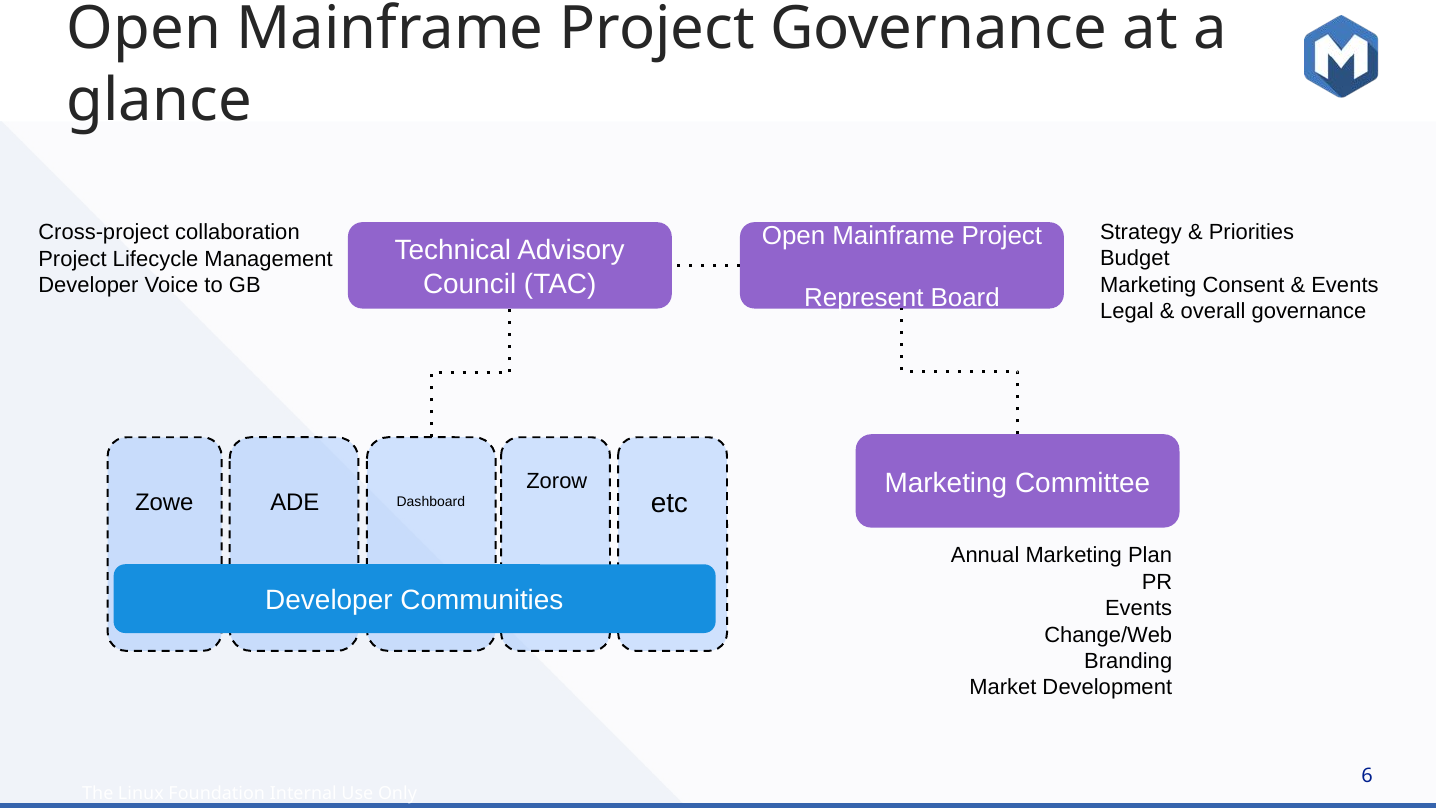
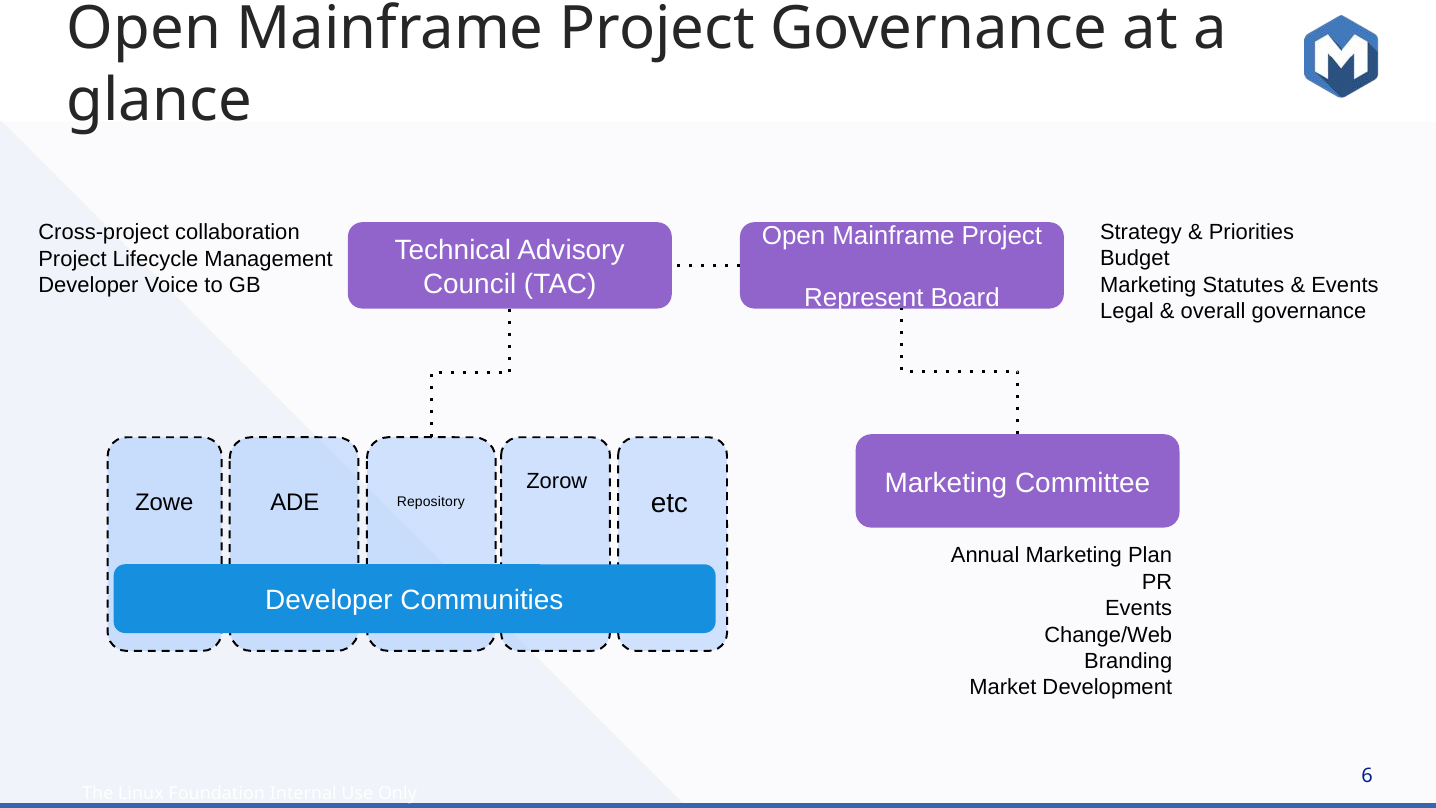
Consent: Consent -> Statutes
Dashboard: Dashboard -> Repository
